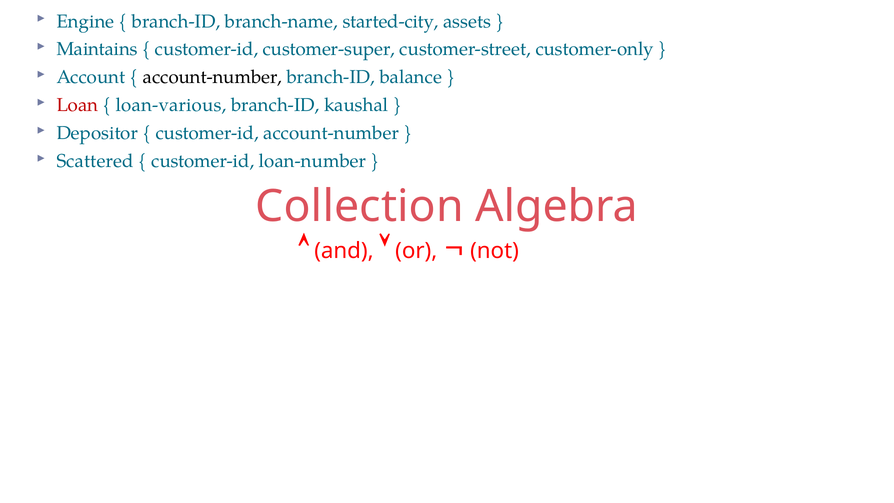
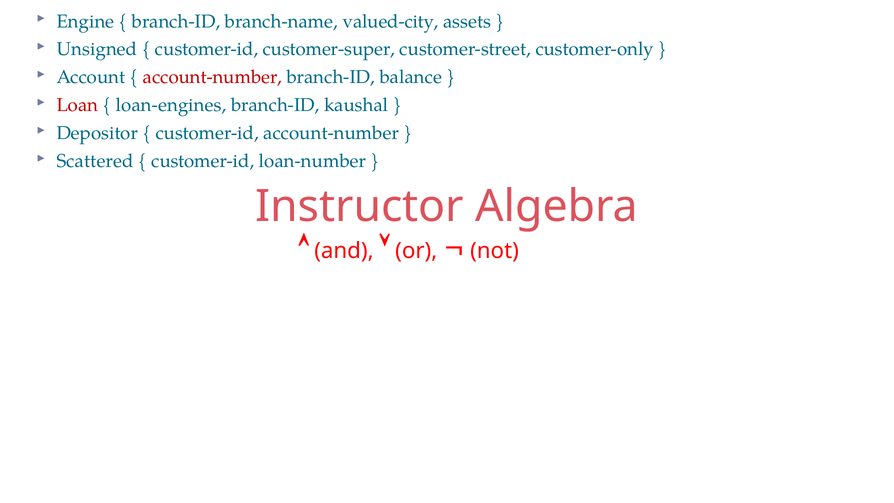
started-city: started-city -> valued-city
Maintains: Maintains -> Unsigned
account-number at (212, 77) colour: black -> red
loan-various: loan-various -> loan-engines
Collection: Collection -> Instructor
